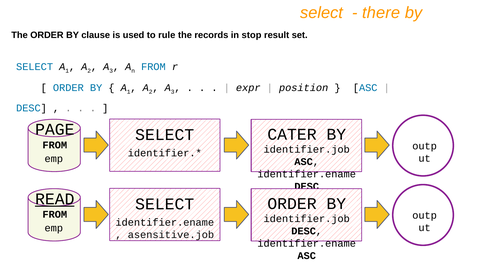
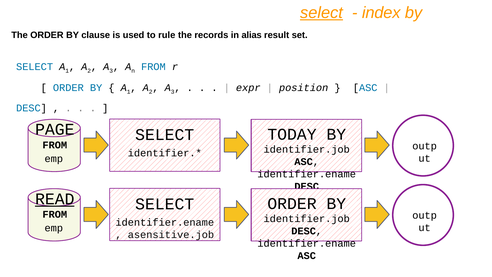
select at (321, 13) underline: none -> present
there: there -> index
stop: stop -> alias
CATER: CATER -> TODAY
